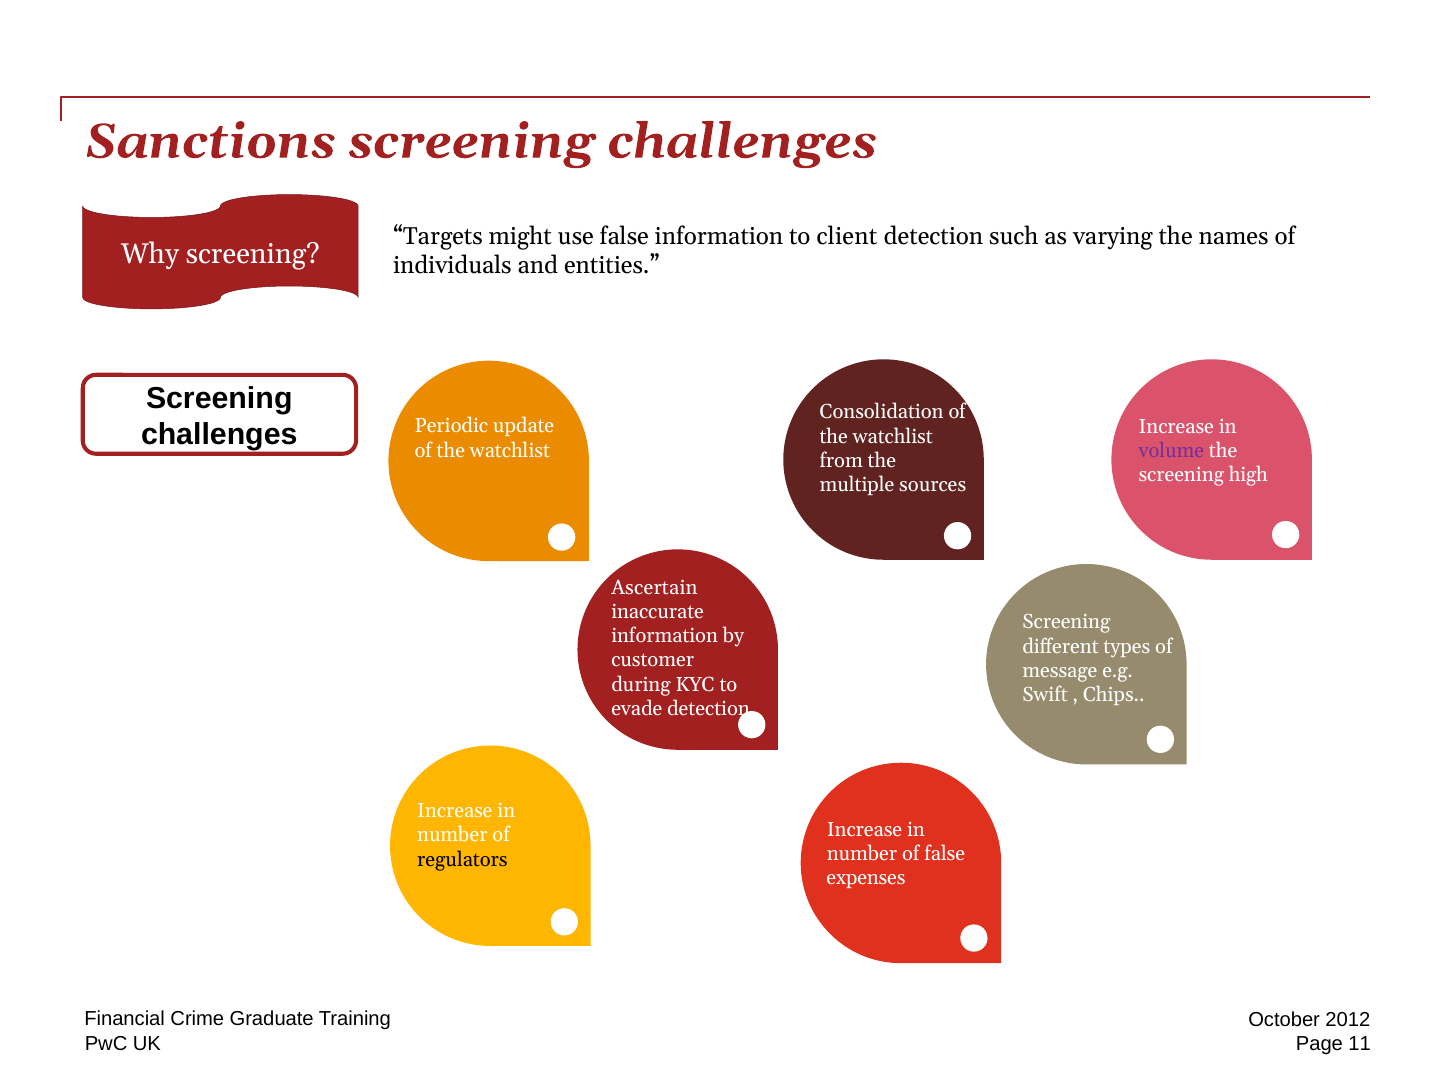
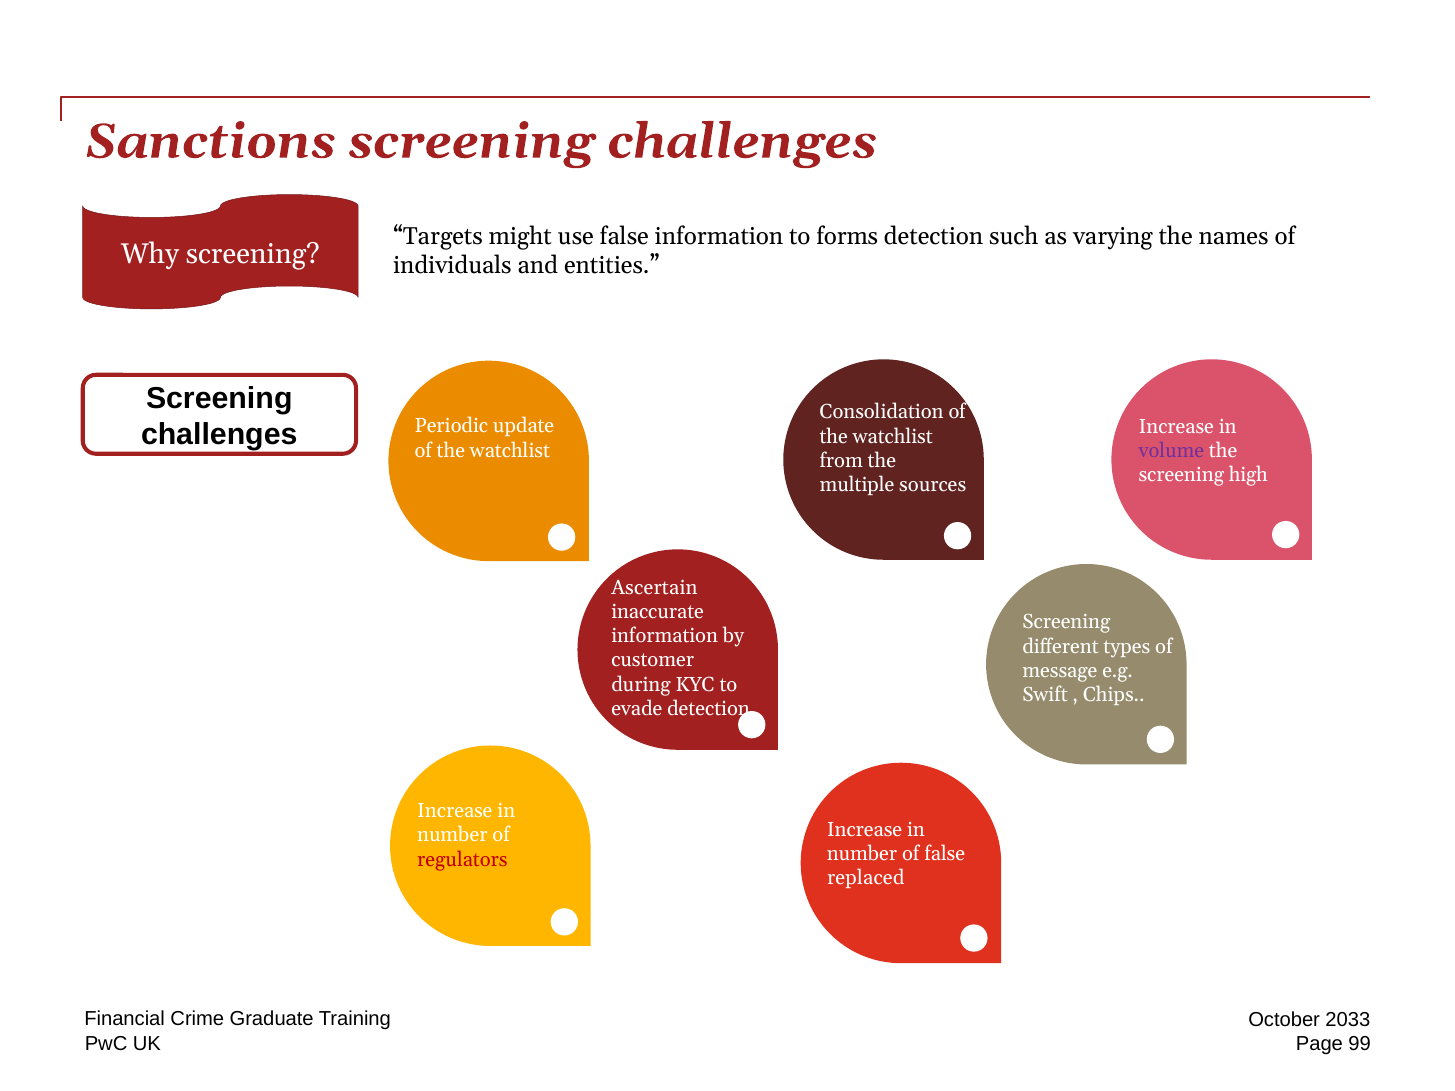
client: client -> forms
regulators colour: black -> red
expenses: expenses -> replaced
2012: 2012 -> 2033
11: 11 -> 99
